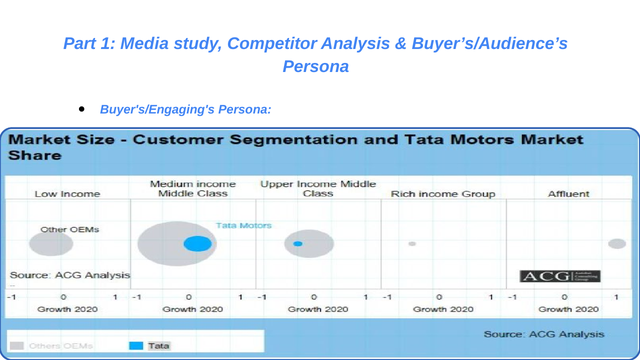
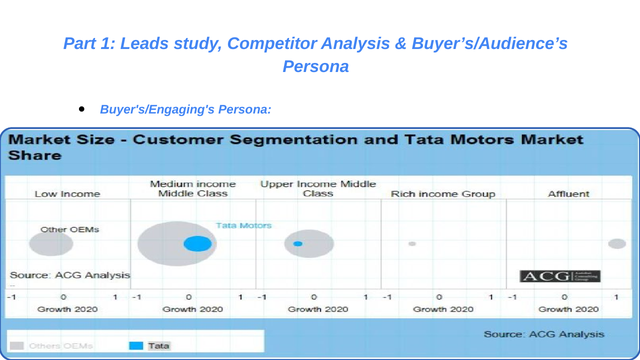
Media: Media -> Leads
